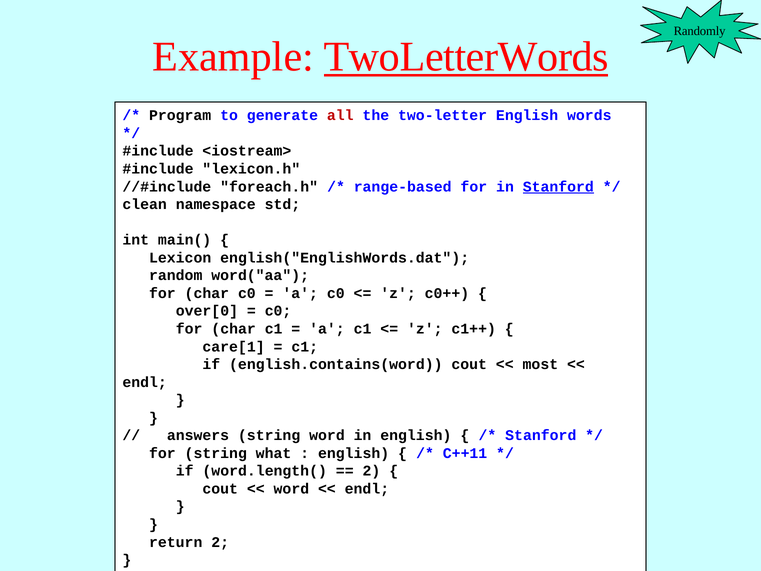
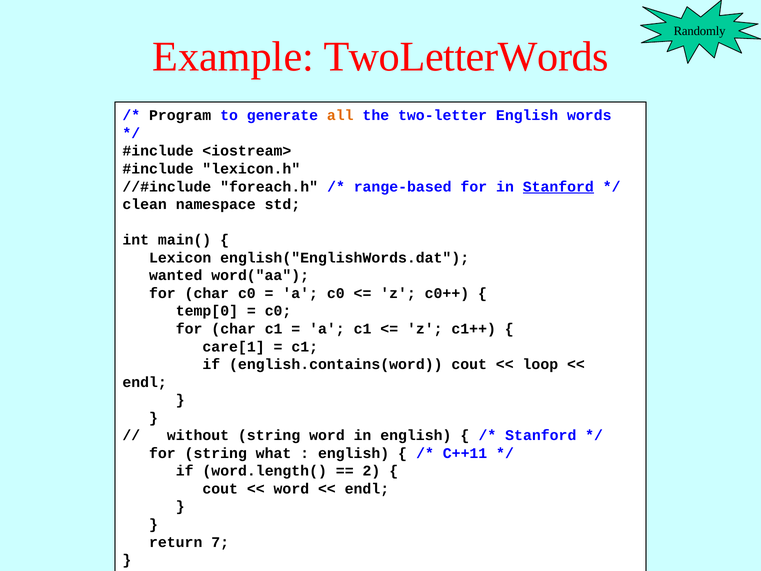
TwoLetterWords underline: present -> none
all colour: red -> orange
random: random -> wanted
over[0: over[0 -> temp[0
most: most -> loop
answers: answers -> without
return 2: 2 -> 7
